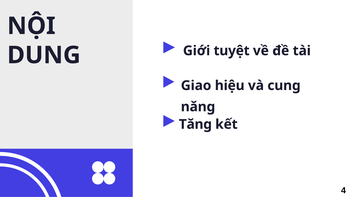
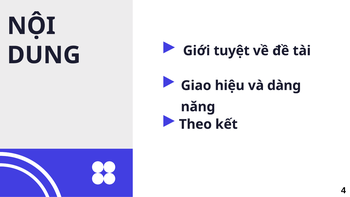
cung: cung -> dàng
Tăng: Tăng -> Theo
